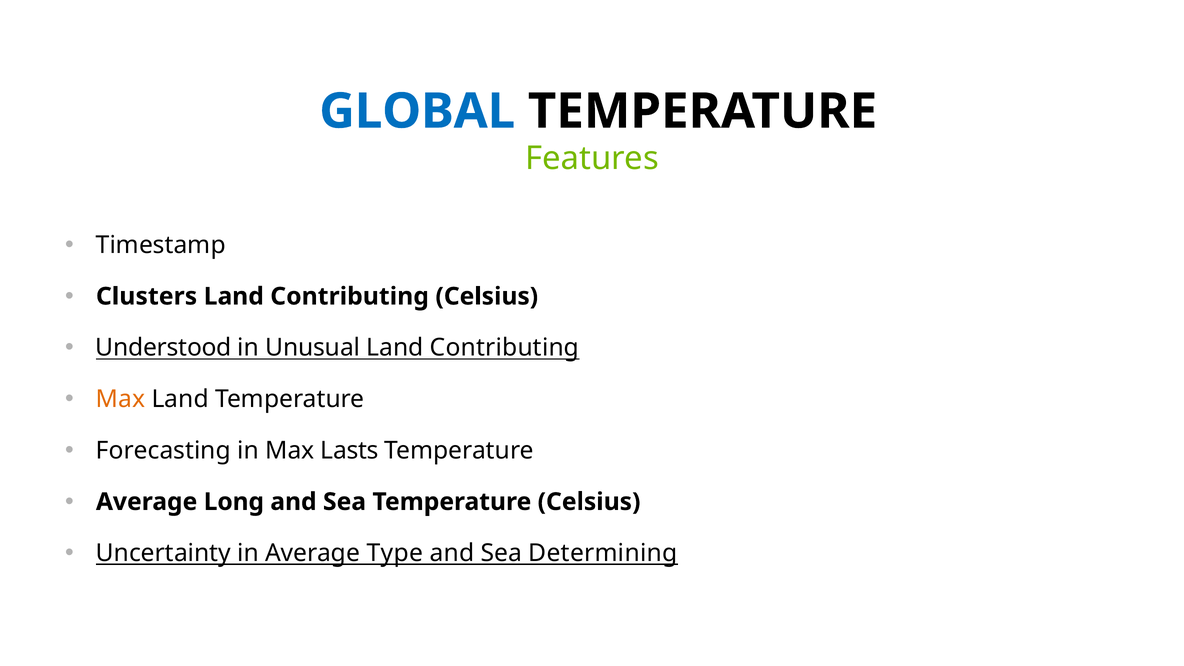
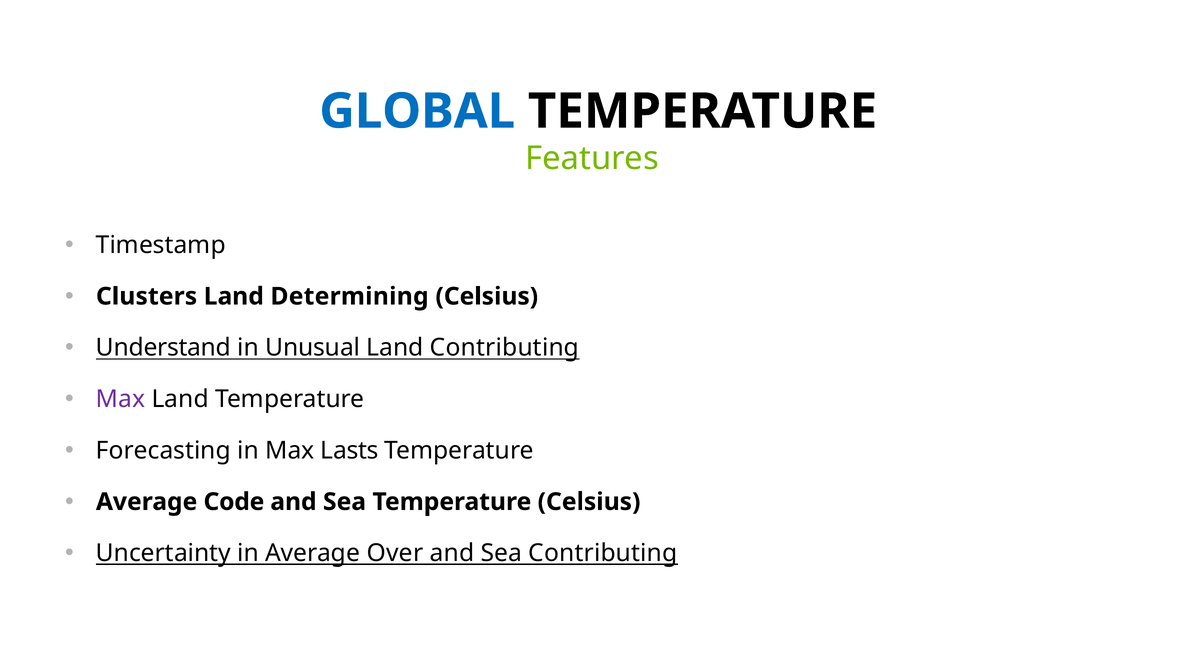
Contributing at (350, 296): Contributing -> Determining
Understood: Understood -> Understand
Max at (121, 399) colour: orange -> purple
Long: Long -> Code
Type: Type -> Over
Sea Determining: Determining -> Contributing
